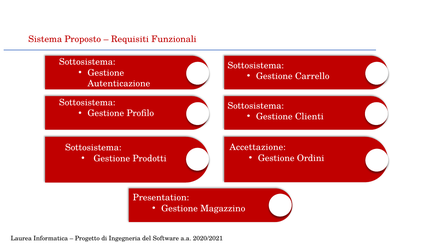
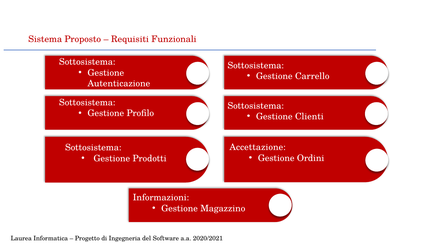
Presentation: Presentation -> Informazioni
